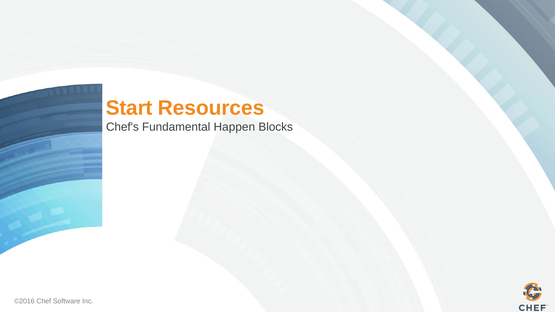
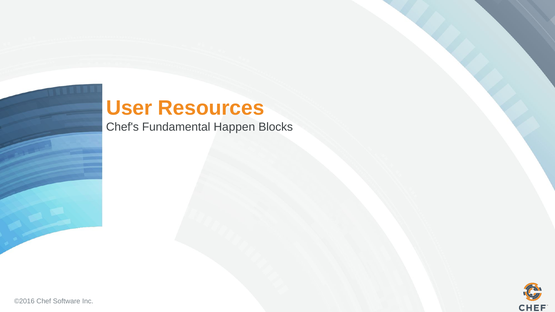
Start: Start -> User
